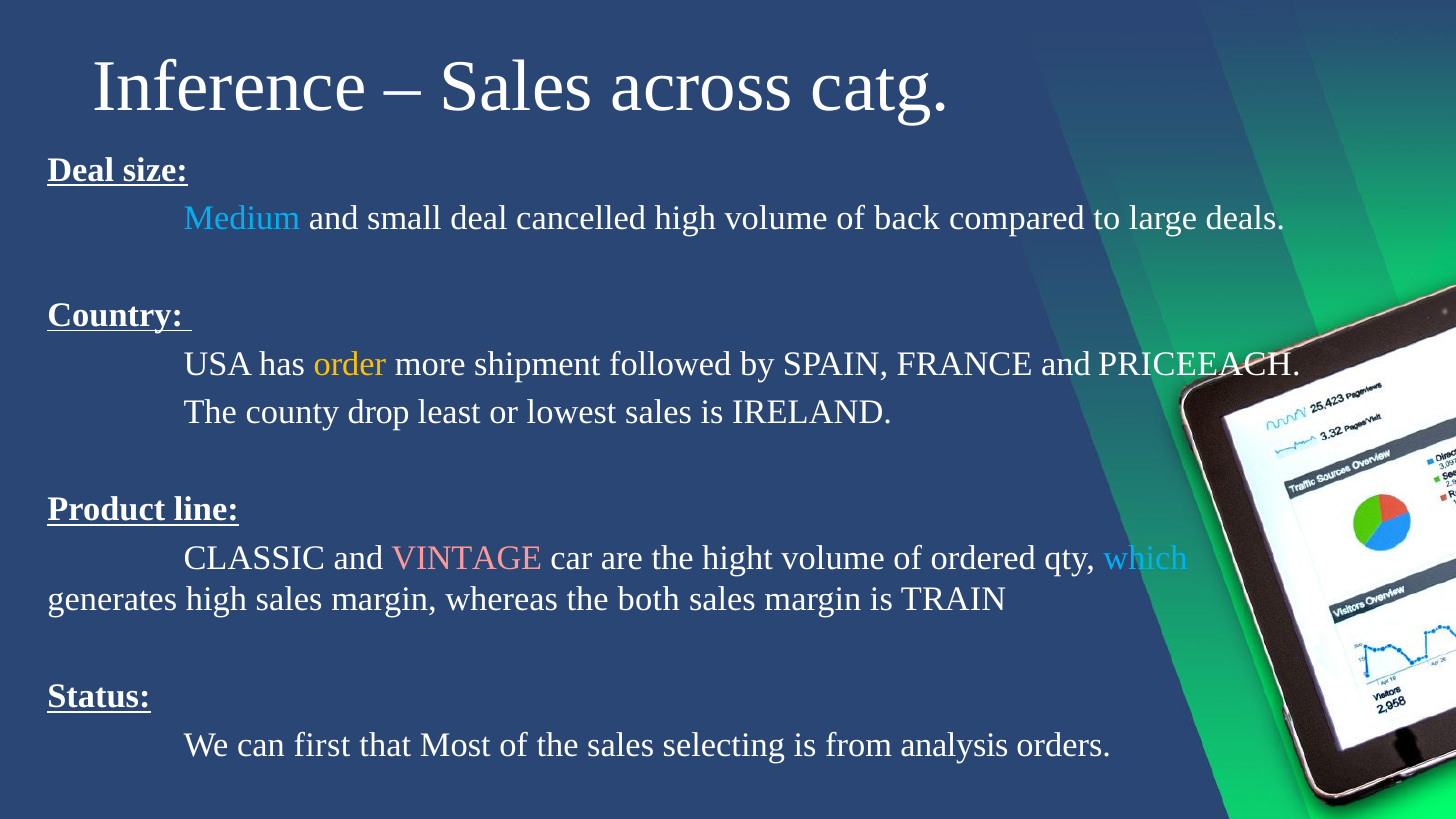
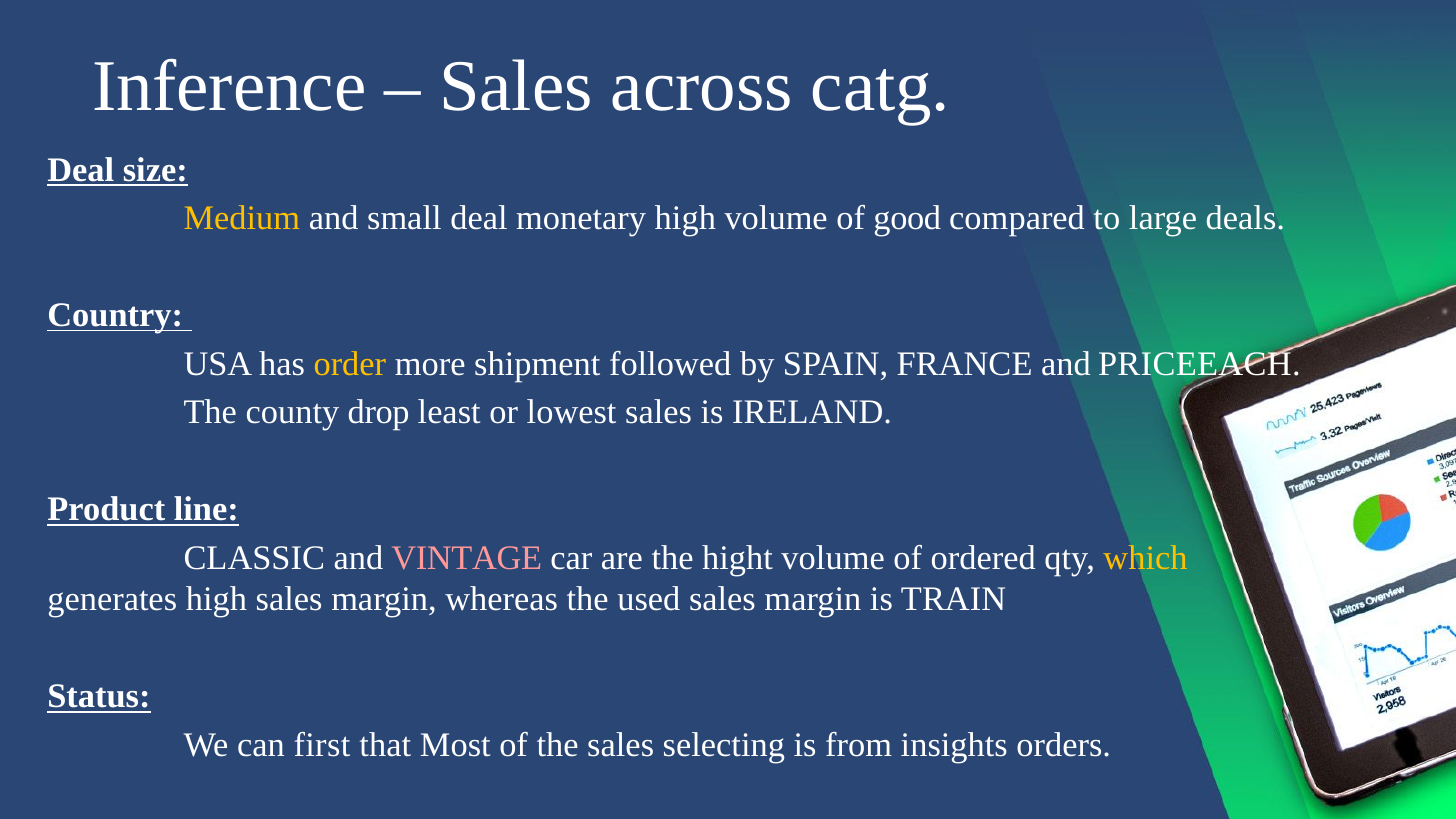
Medium colour: light blue -> yellow
cancelled: cancelled -> monetary
back: back -> good
which colour: light blue -> yellow
both: both -> used
analysis: analysis -> insights
